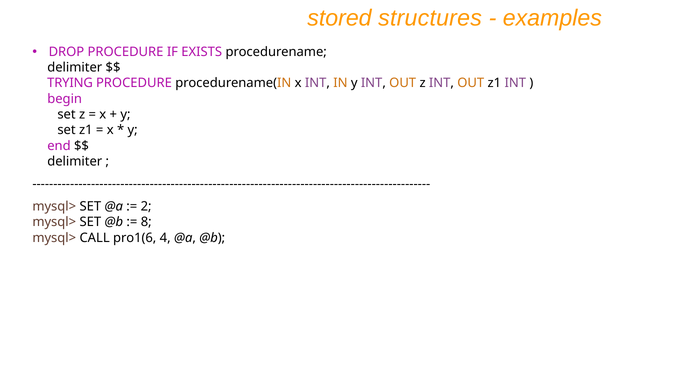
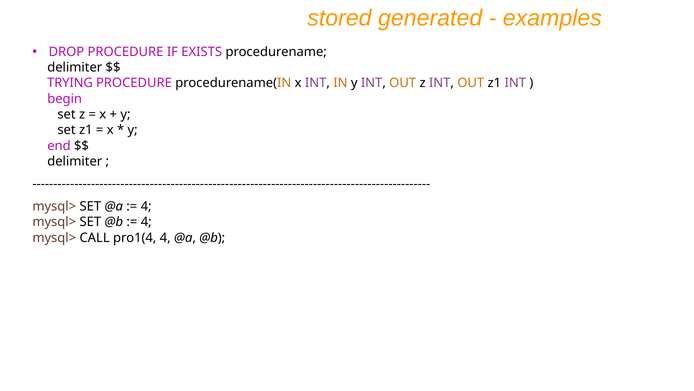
structures: structures -> generated
2 at (146, 206): 2 -> 4
8 at (146, 222): 8 -> 4
pro1(6: pro1(6 -> pro1(4
